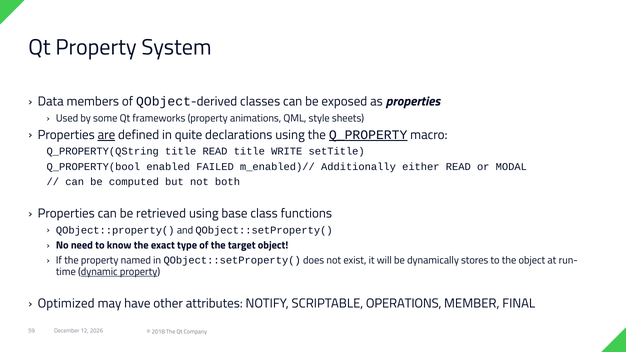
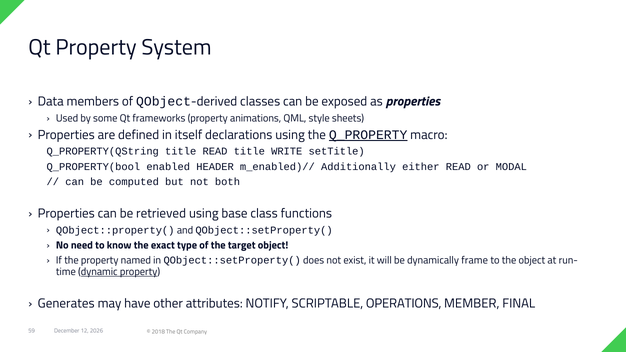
are underline: present -> none
quite: quite -> itself
FAILED: FAILED -> HEADER
stores: stores -> frame
Optimized: Optimized -> Generates
